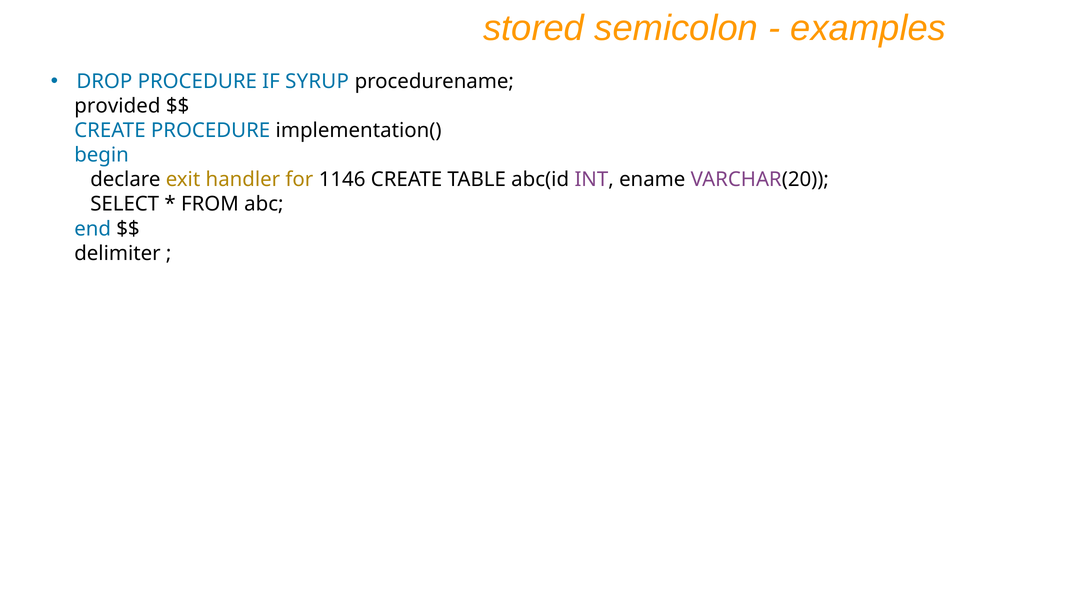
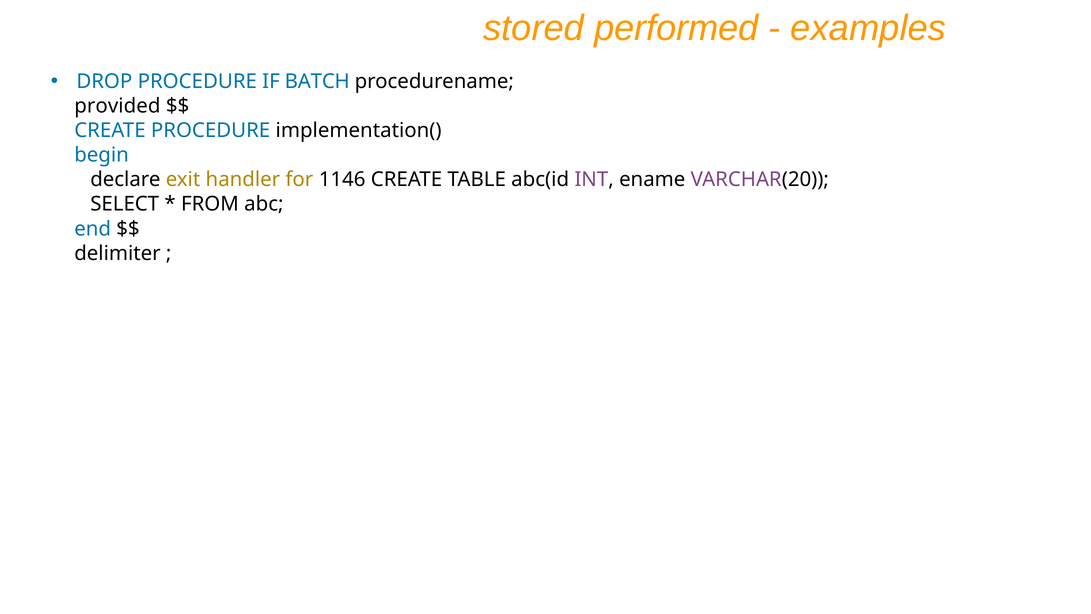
semicolon: semicolon -> performed
SYRUP: SYRUP -> BATCH
